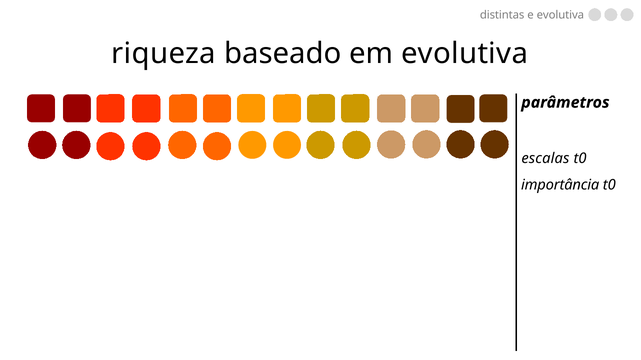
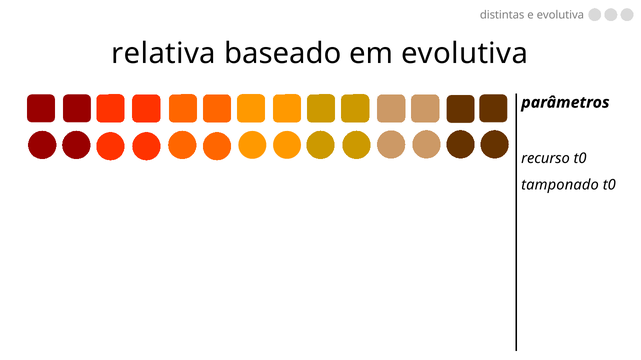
riqueza: riqueza -> relativa
escalas: escalas -> recurso
importância: importância -> tamponado
